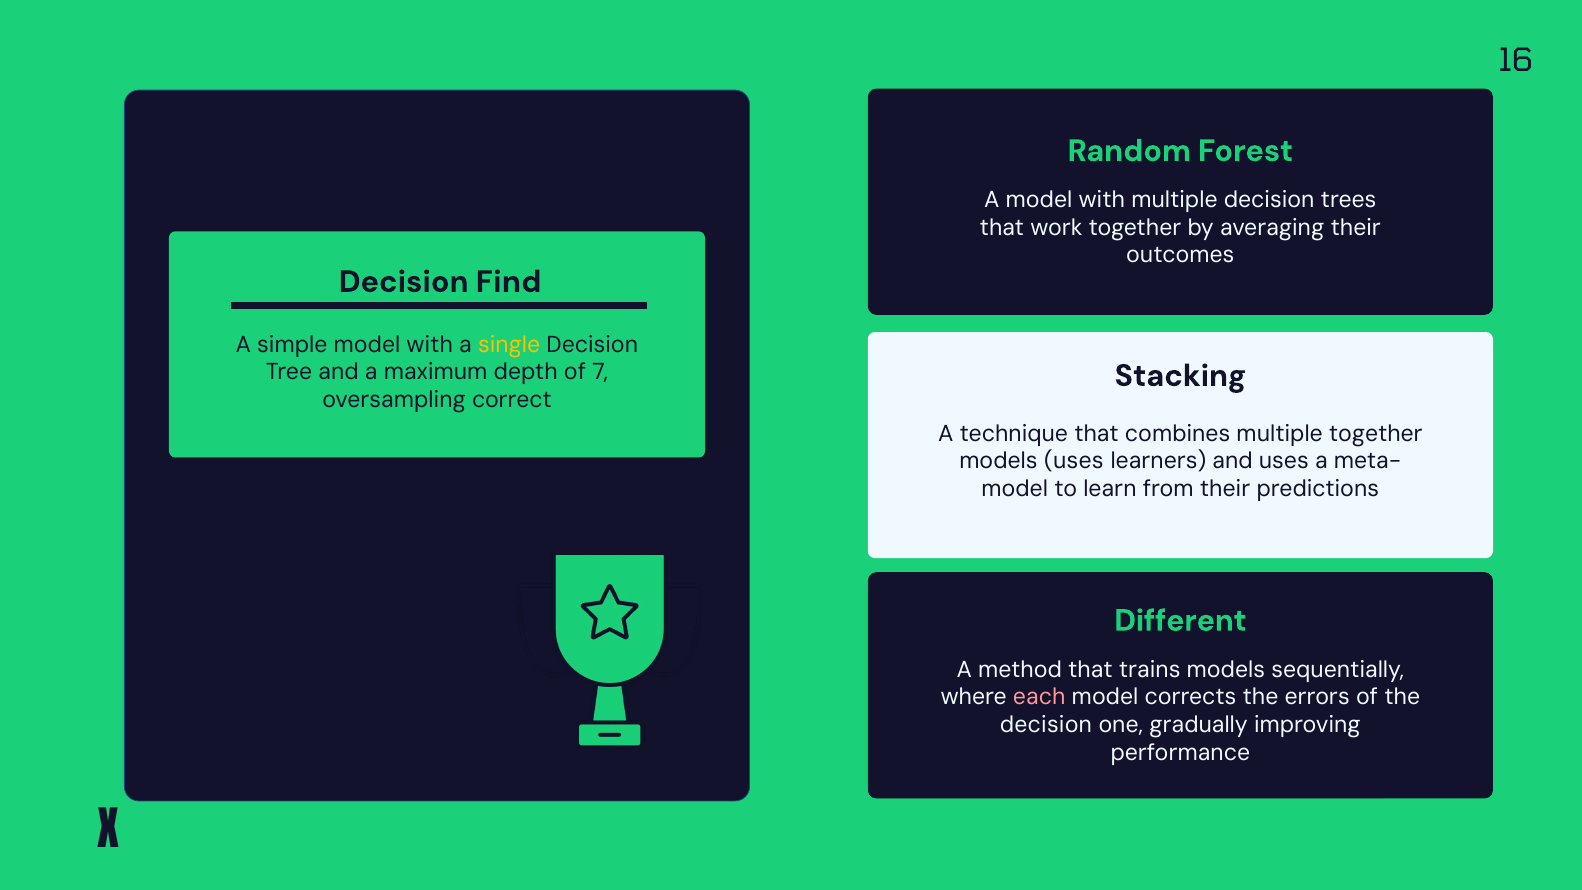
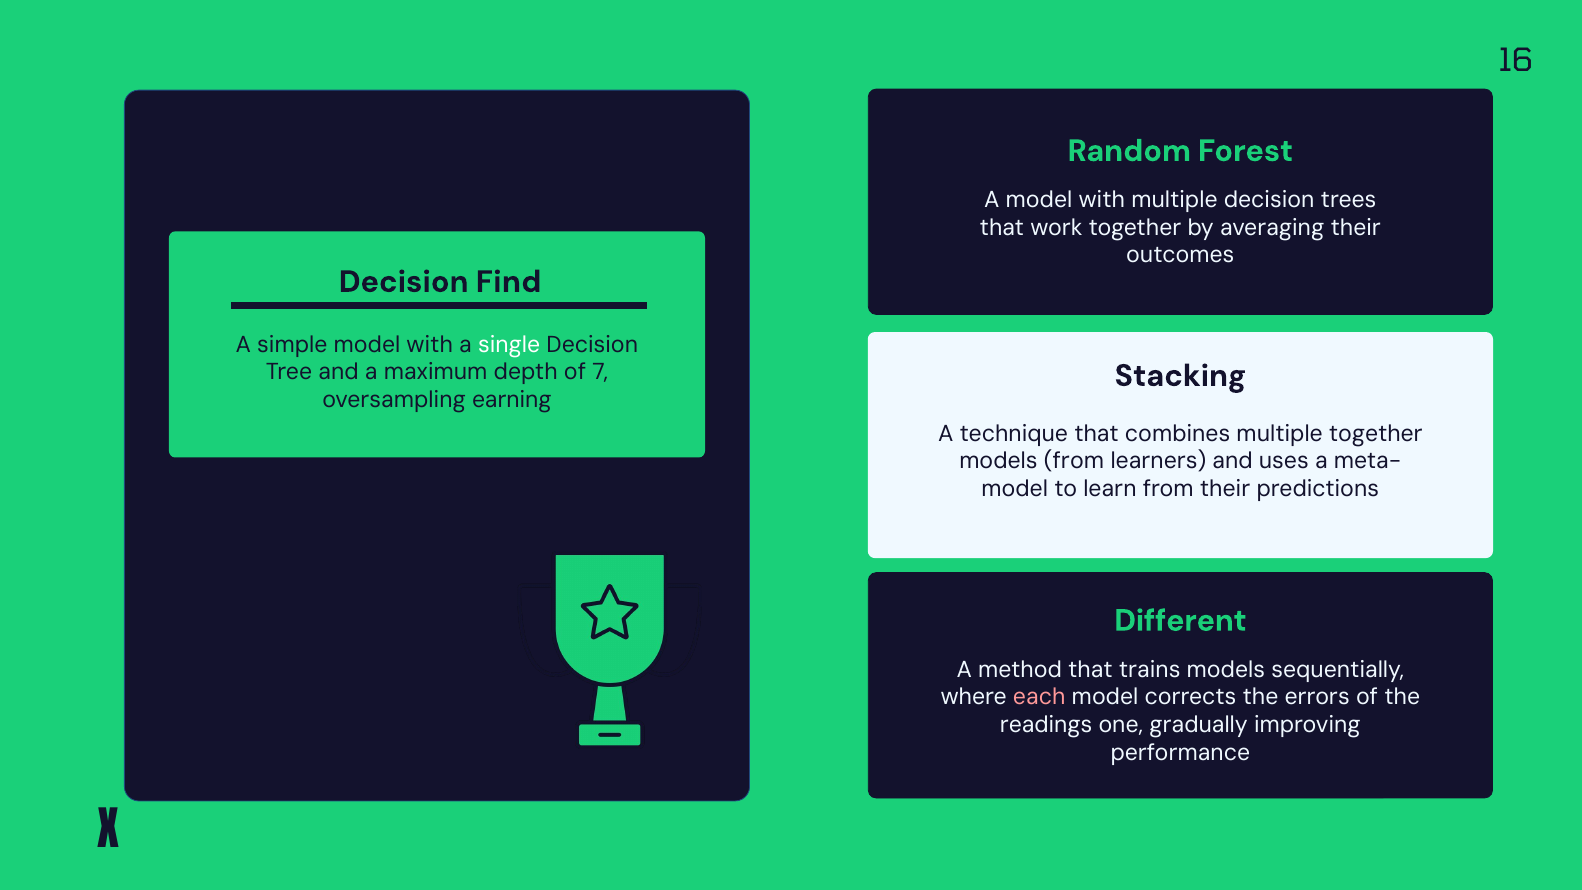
single colour: yellow -> white
correct: correct -> earning
models uses: uses -> from
decision at (1046, 725): decision -> readings
